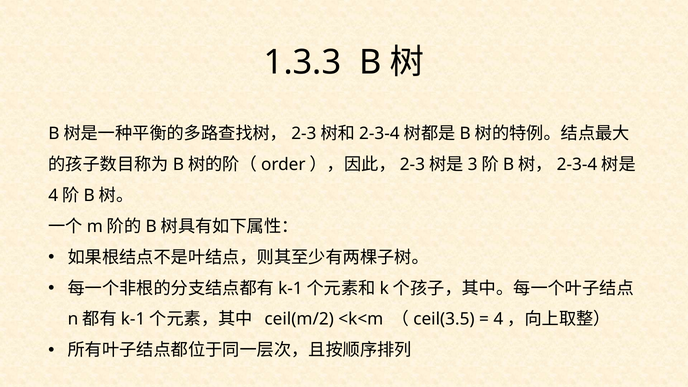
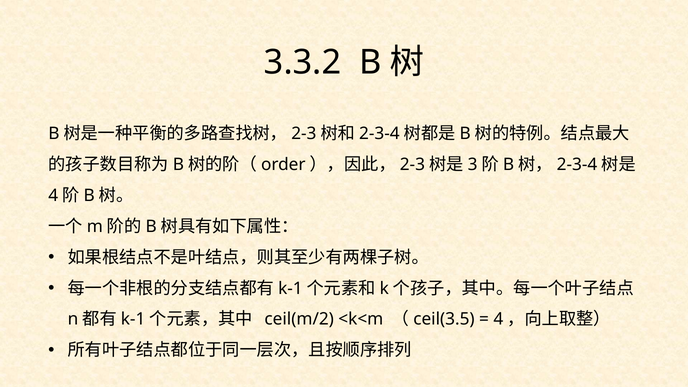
1.3.3: 1.3.3 -> 3.3.2
